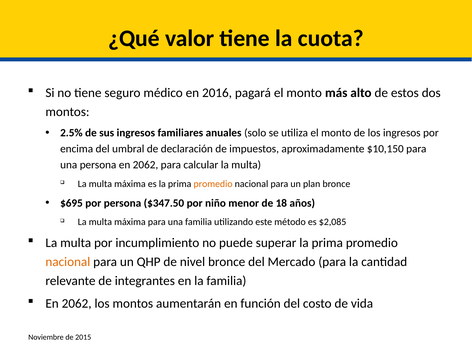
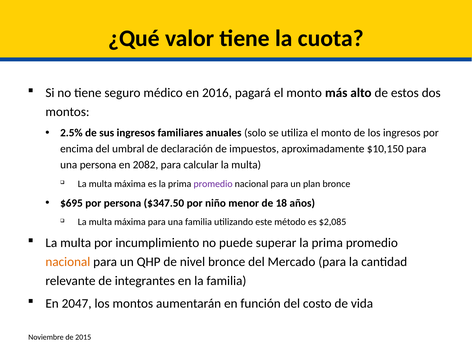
persona en 2062: 2062 -> 2082
promedio at (213, 184) colour: orange -> purple
2062 at (77, 304): 2062 -> 2047
